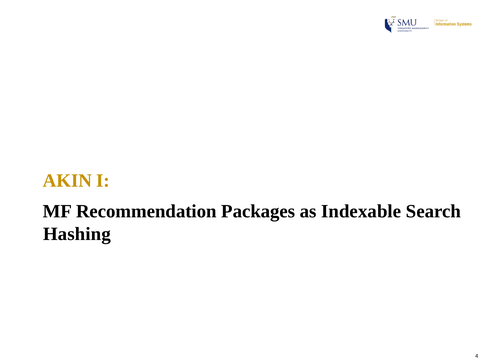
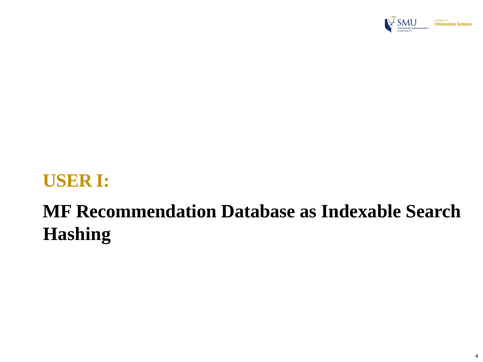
AKIN: AKIN -> USER
Packages: Packages -> Database
